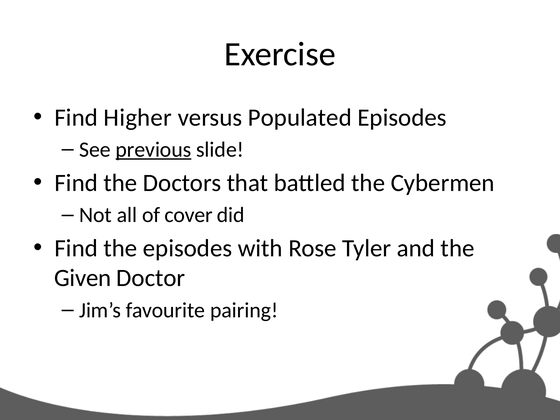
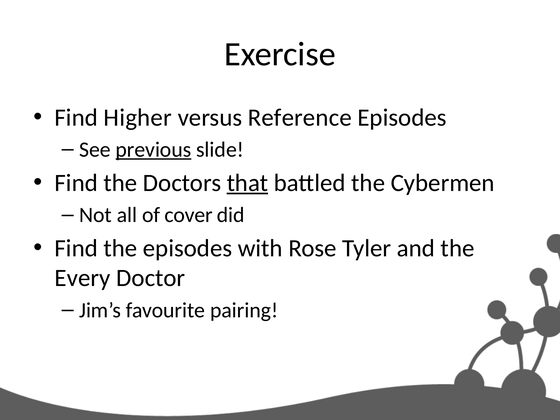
Populated: Populated -> Reference
that underline: none -> present
Given: Given -> Every
